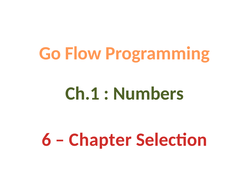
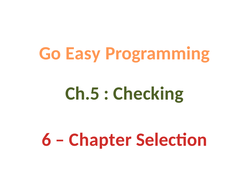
Flow: Flow -> Easy
Ch.1: Ch.1 -> Ch.5
Numbers: Numbers -> Checking
